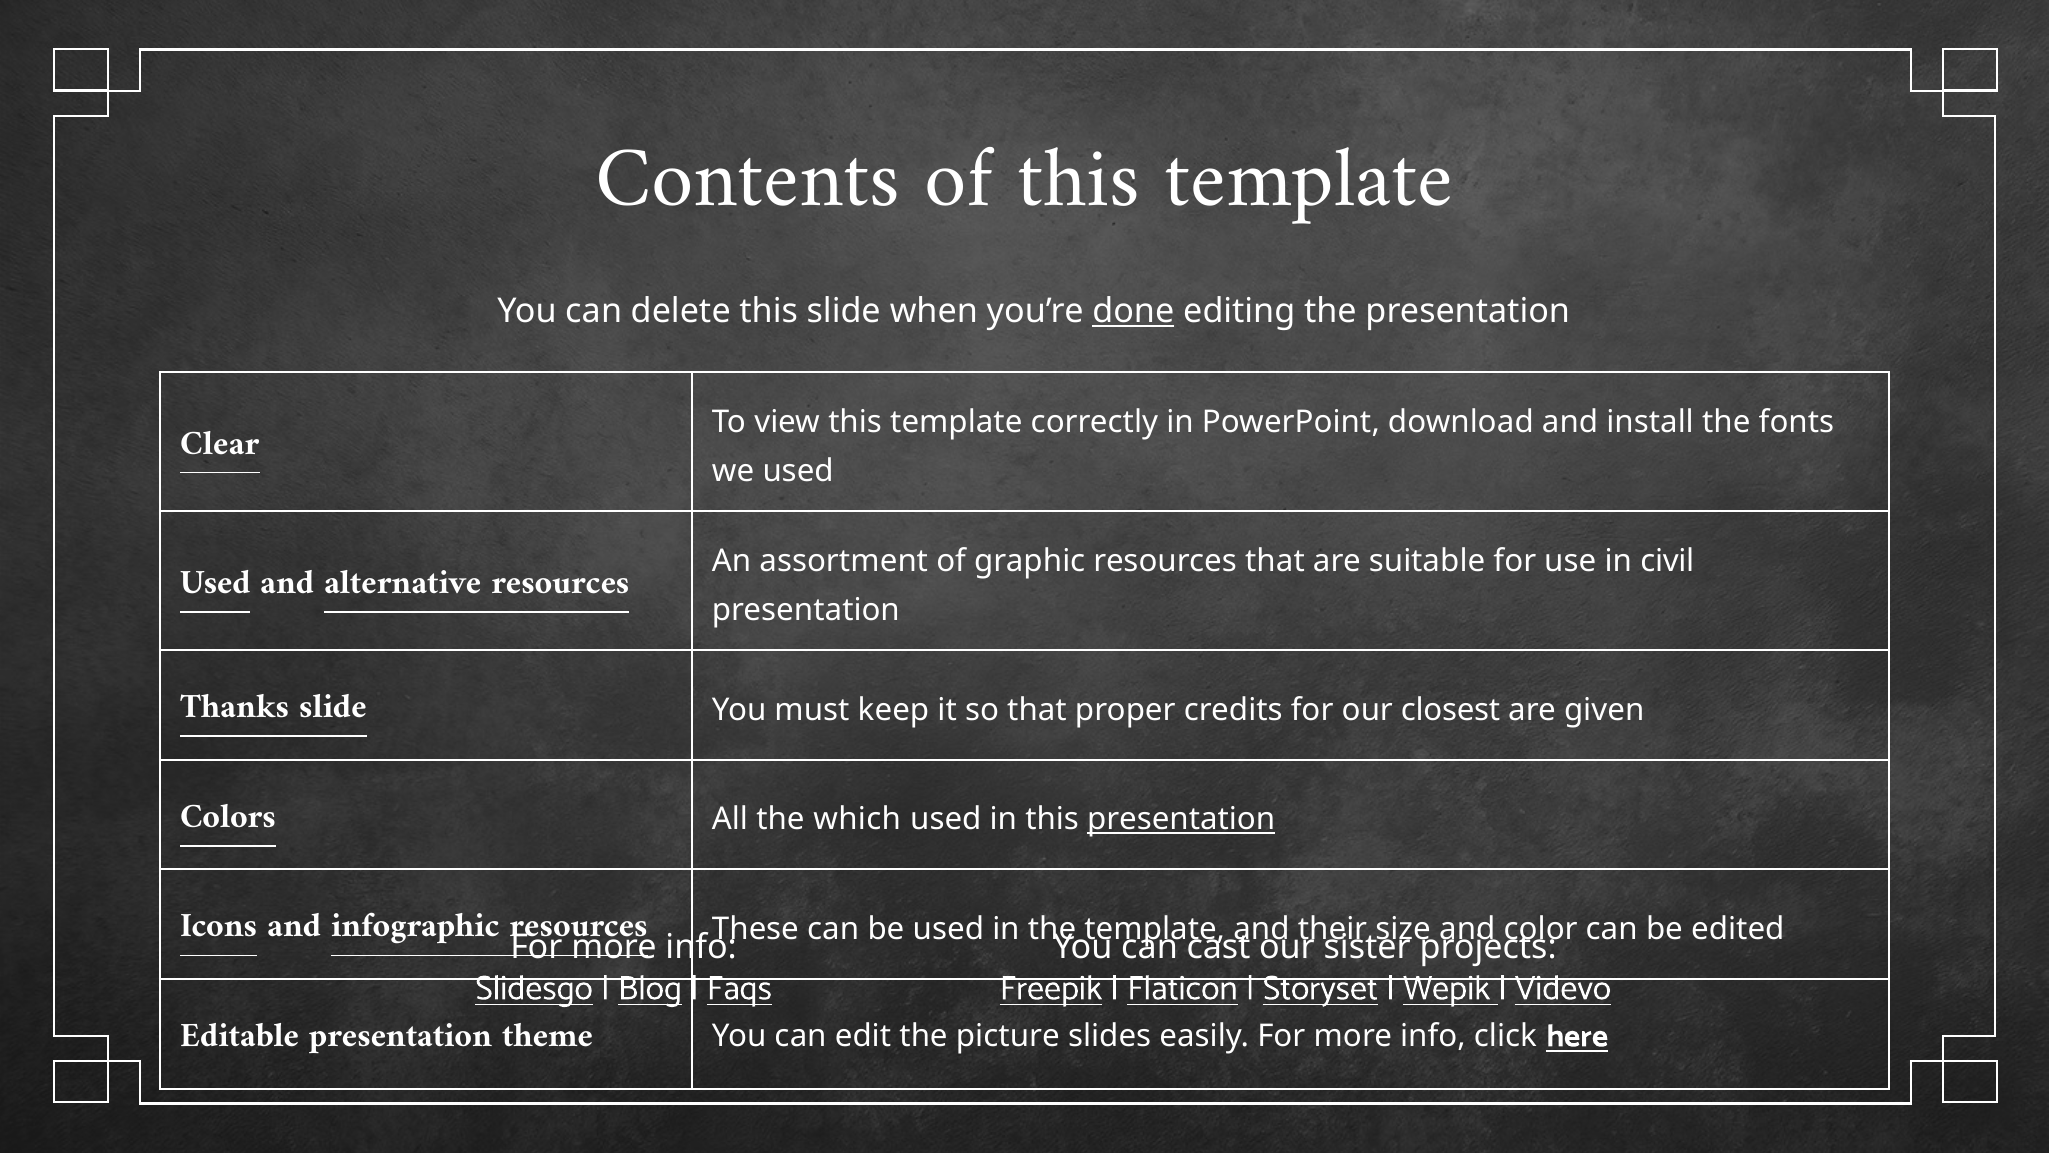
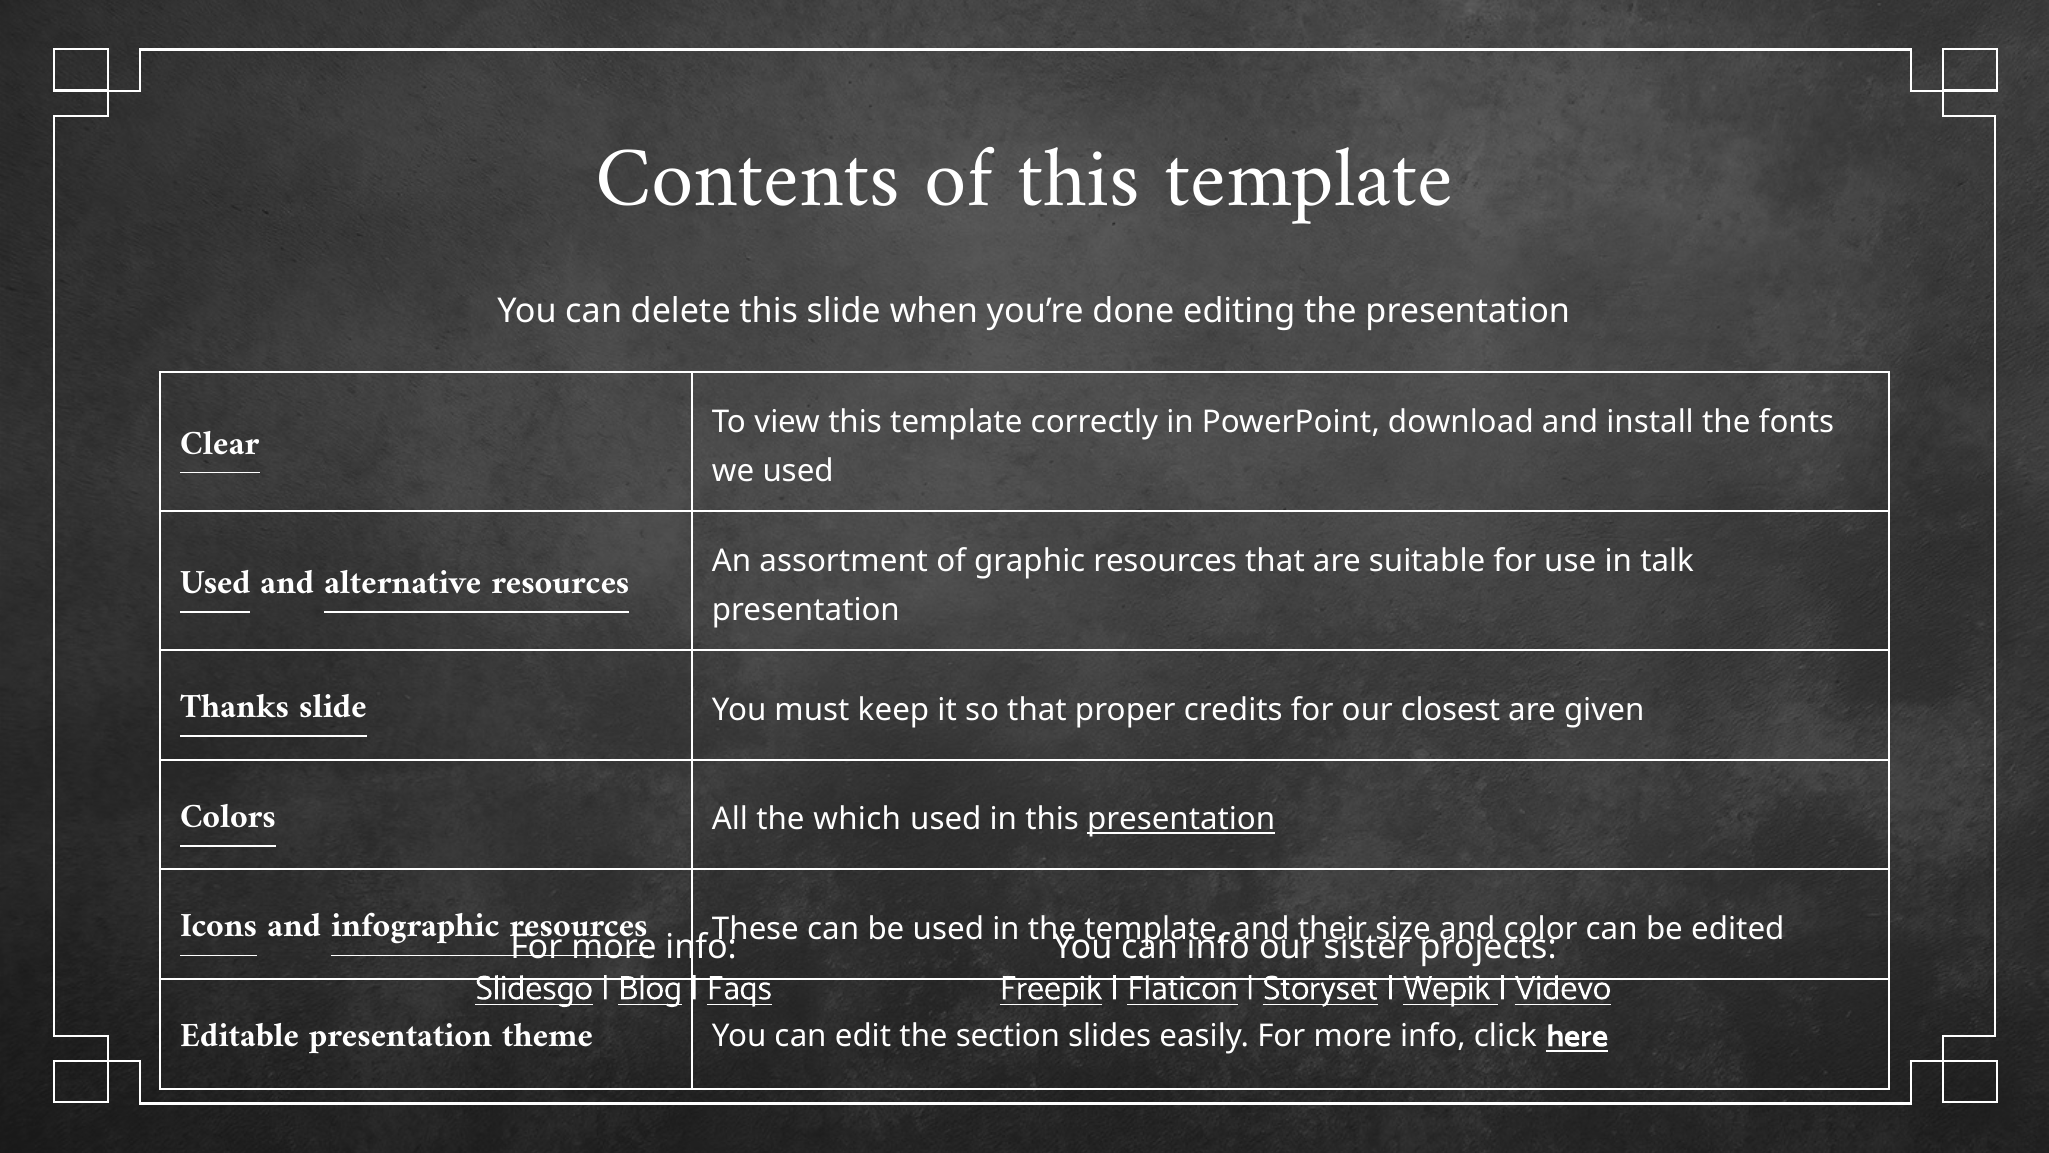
done underline: present -> none
civil: civil -> talk
cast at (1218, 947): cast -> info
picture: picture -> section
